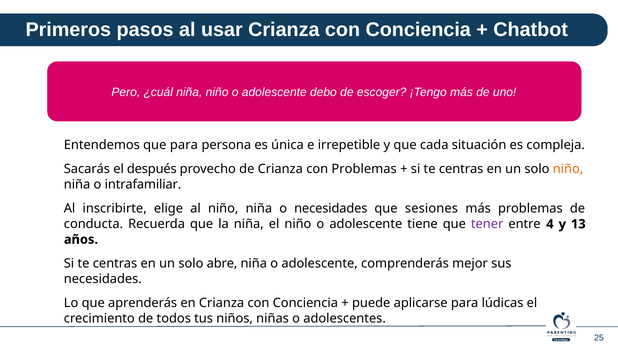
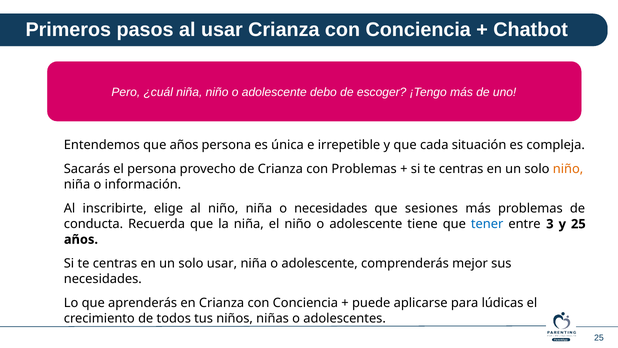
que para: para -> años
el después: después -> persona
intrafamiliar: intrafamiliar -> información
tener colour: purple -> blue
4: 4 -> 3
y 13: 13 -> 25
solo abre: abre -> usar
